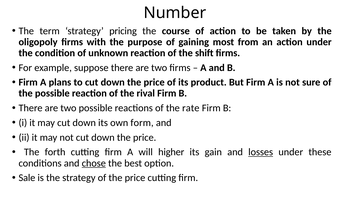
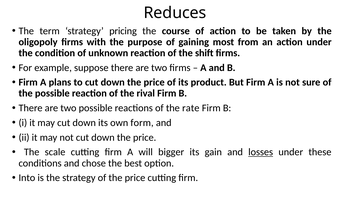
Number: Number -> Reduces
forth: forth -> scale
higher: higher -> bigger
chose underline: present -> none
Sale: Sale -> Into
